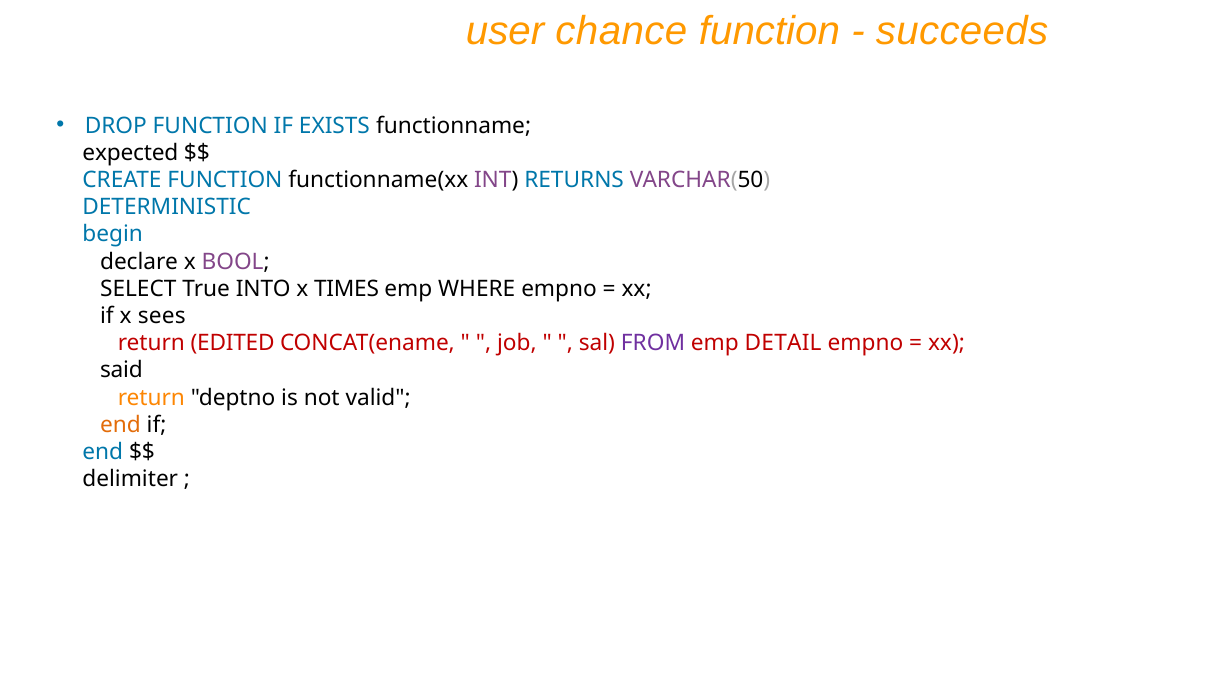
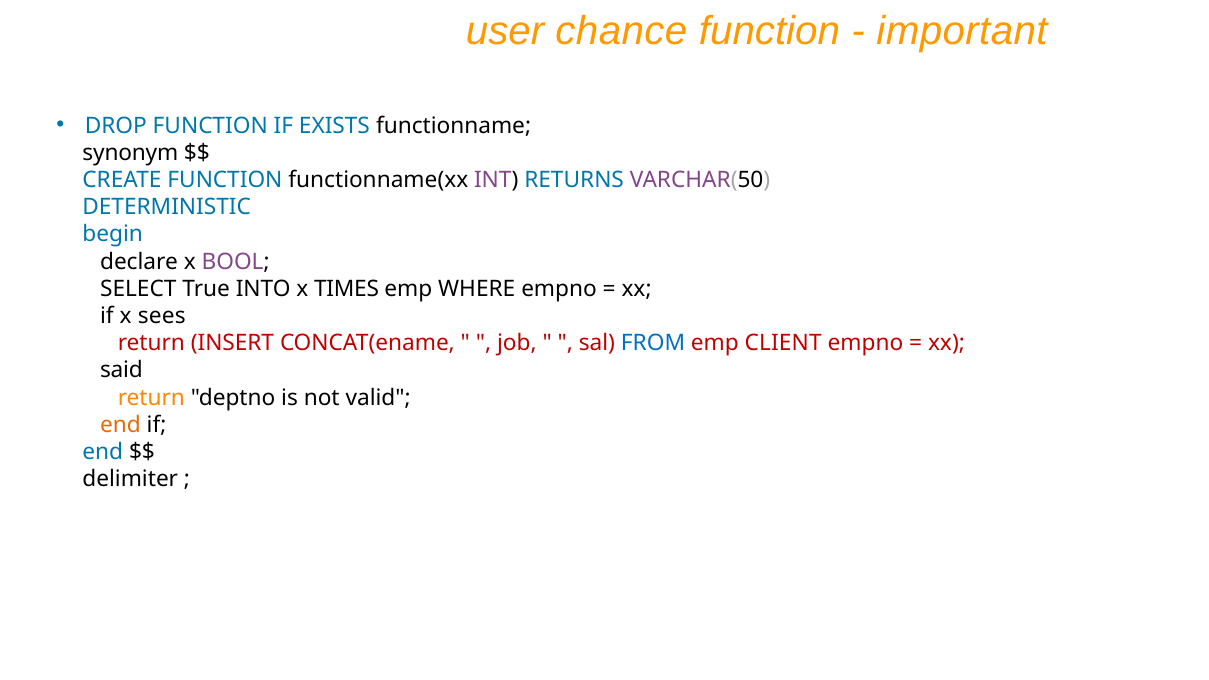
succeeds: succeeds -> important
expected: expected -> synonym
EDITED: EDITED -> INSERT
FROM colour: purple -> blue
DETAIL: DETAIL -> CLIENT
